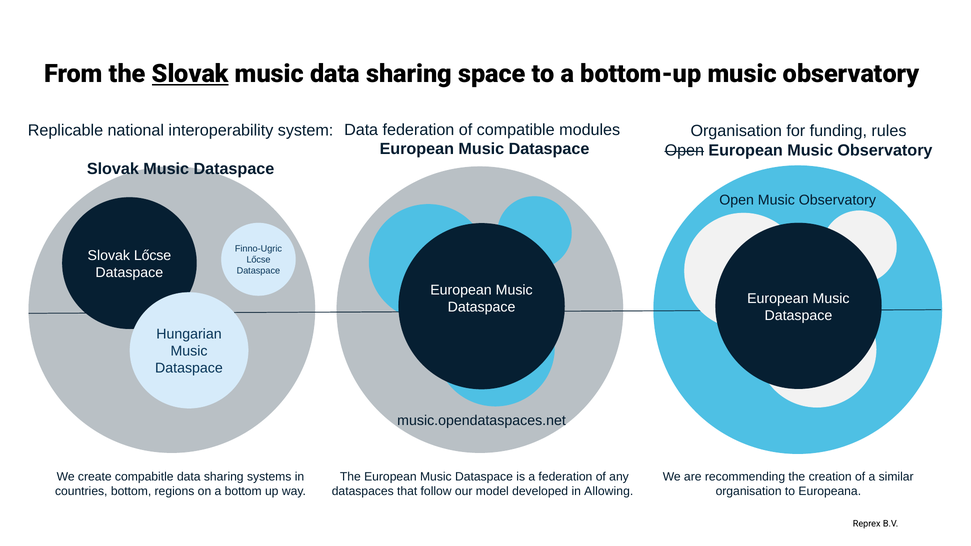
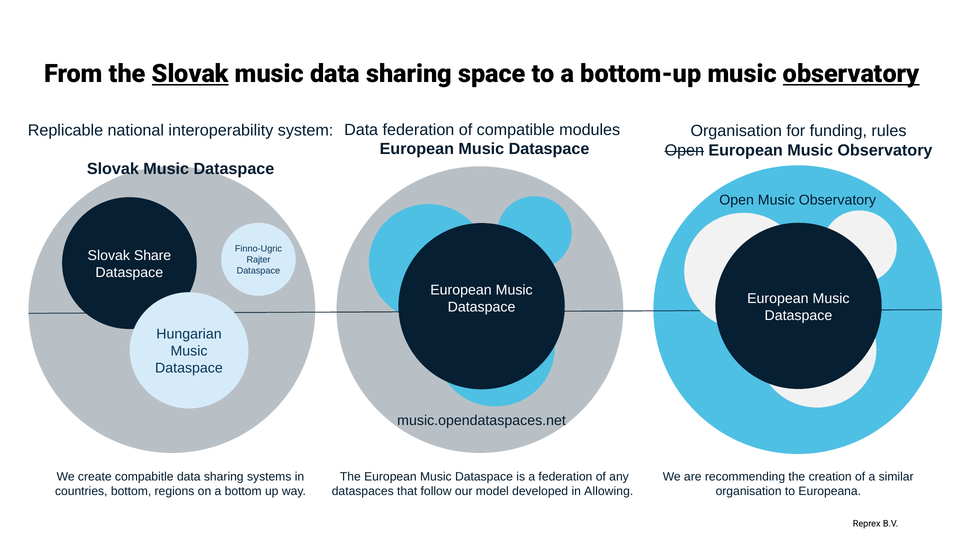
observatory at (851, 74) underline: none -> present
Slovak Lőcse: Lőcse -> Share
Lőcse at (258, 260): Lőcse -> Rajter
